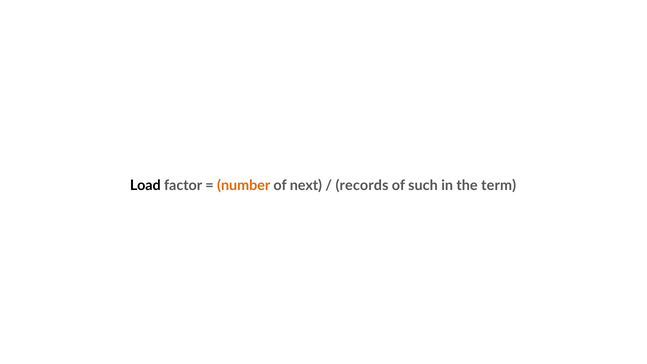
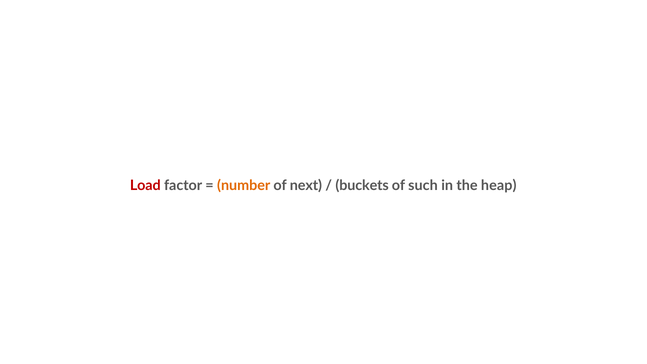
Load colour: black -> red
records: records -> buckets
term: term -> heap
